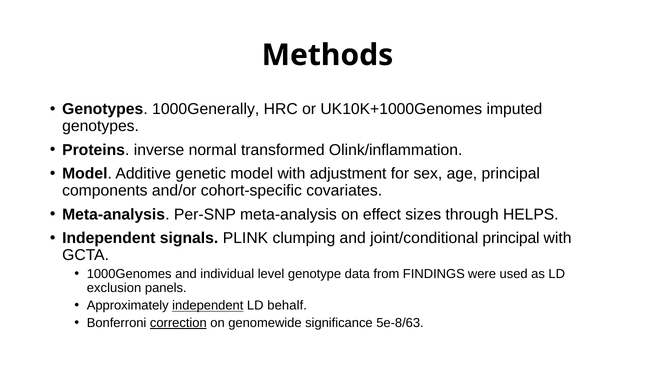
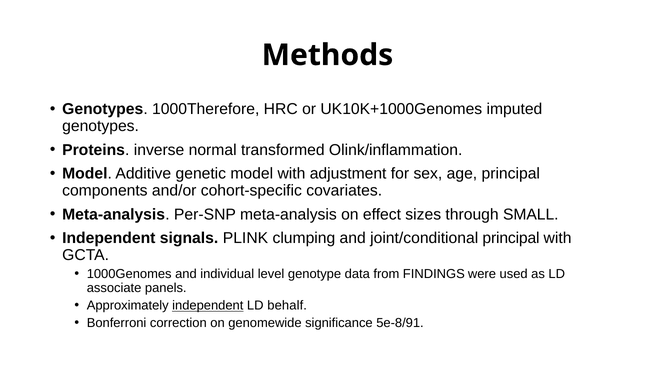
1000Generally: 1000Generally -> 1000Therefore
HELPS: HELPS -> SMALL
exclusion: exclusion -> associate
correction underline: present -> none
5e-8/63: 5e-8/63 -> 5e-8/91
